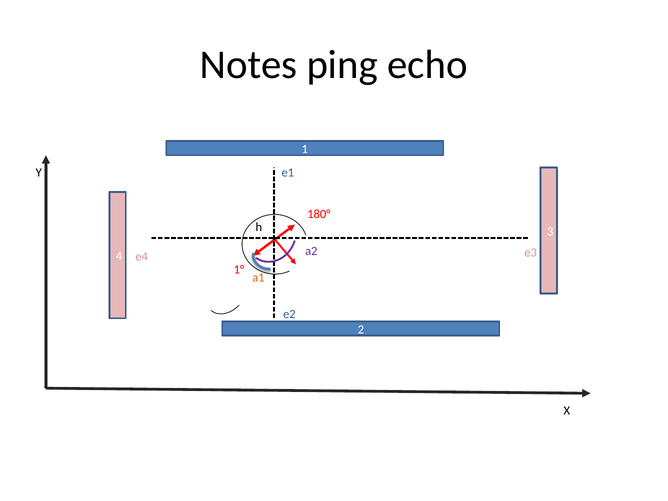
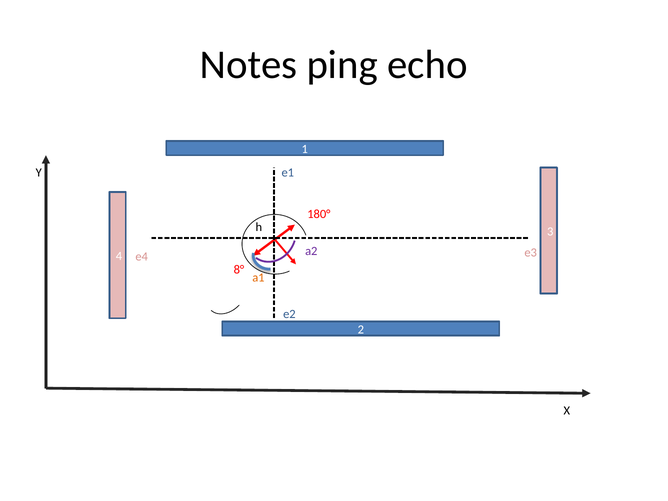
1°: 1° -> 8°
